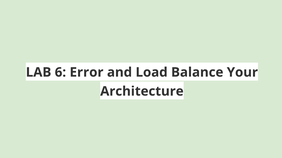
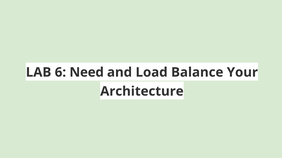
Error: Error -> Need
